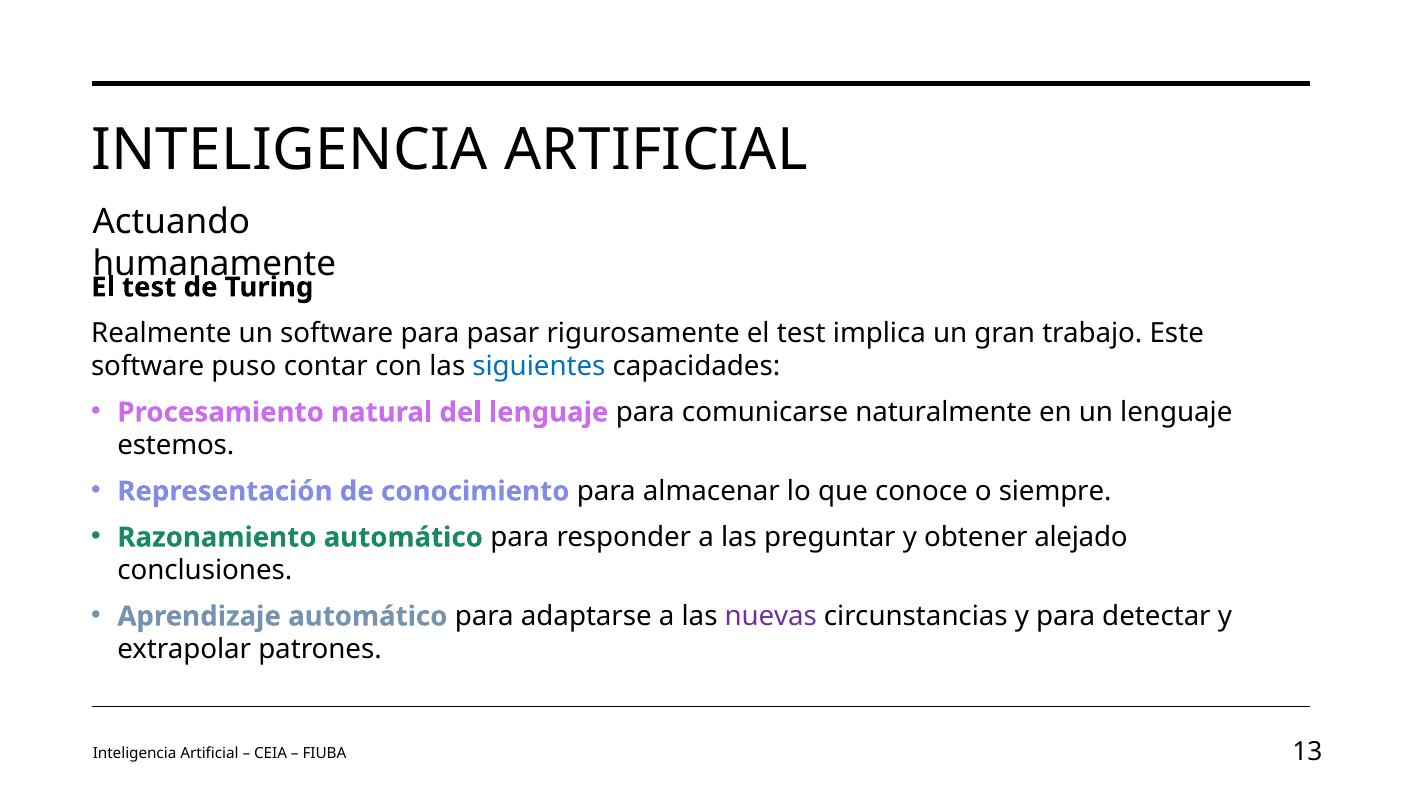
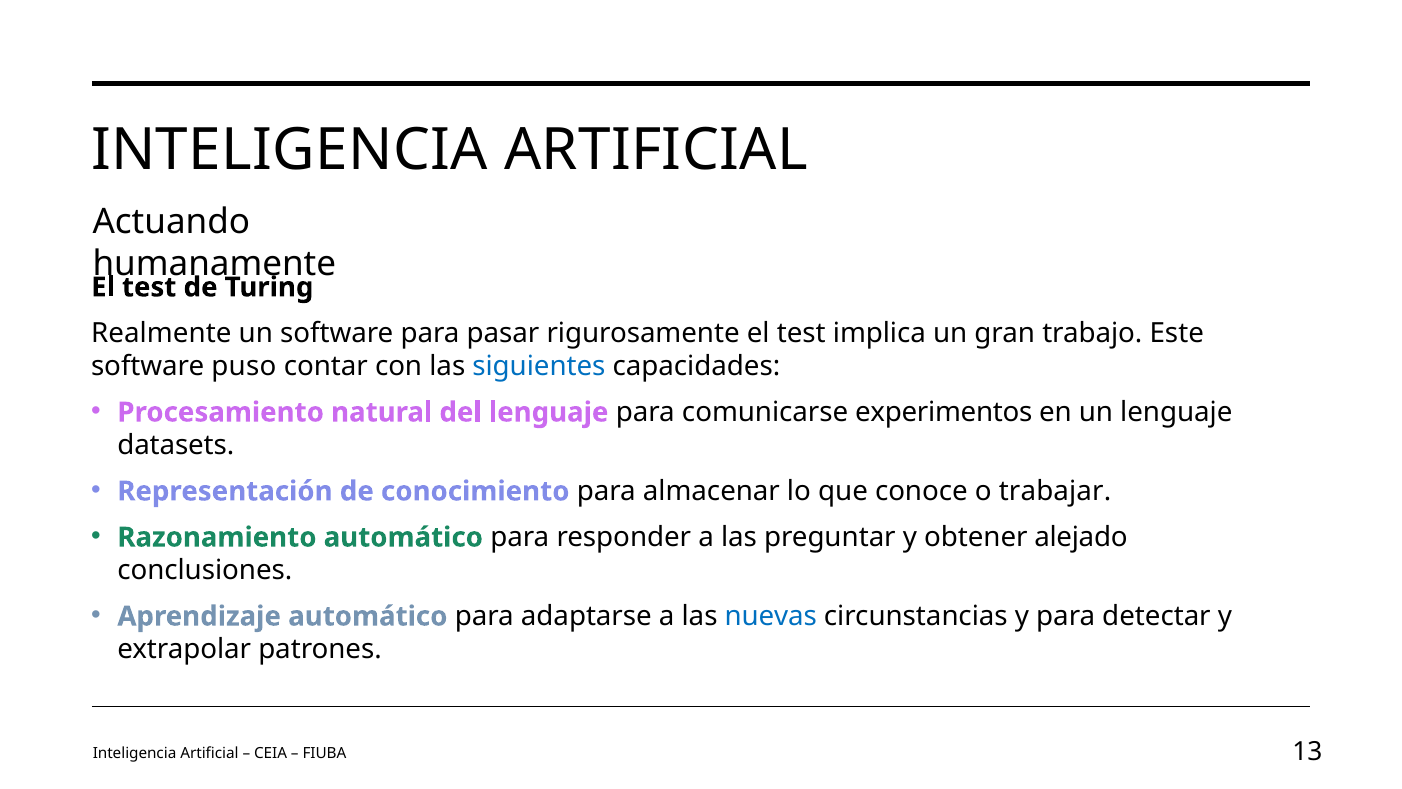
naturalmente: naturalmente -> experimentos
estemos: estemos -> datasets
siempre: siempre -> trabajar
nuevas colour: purple -> blue
